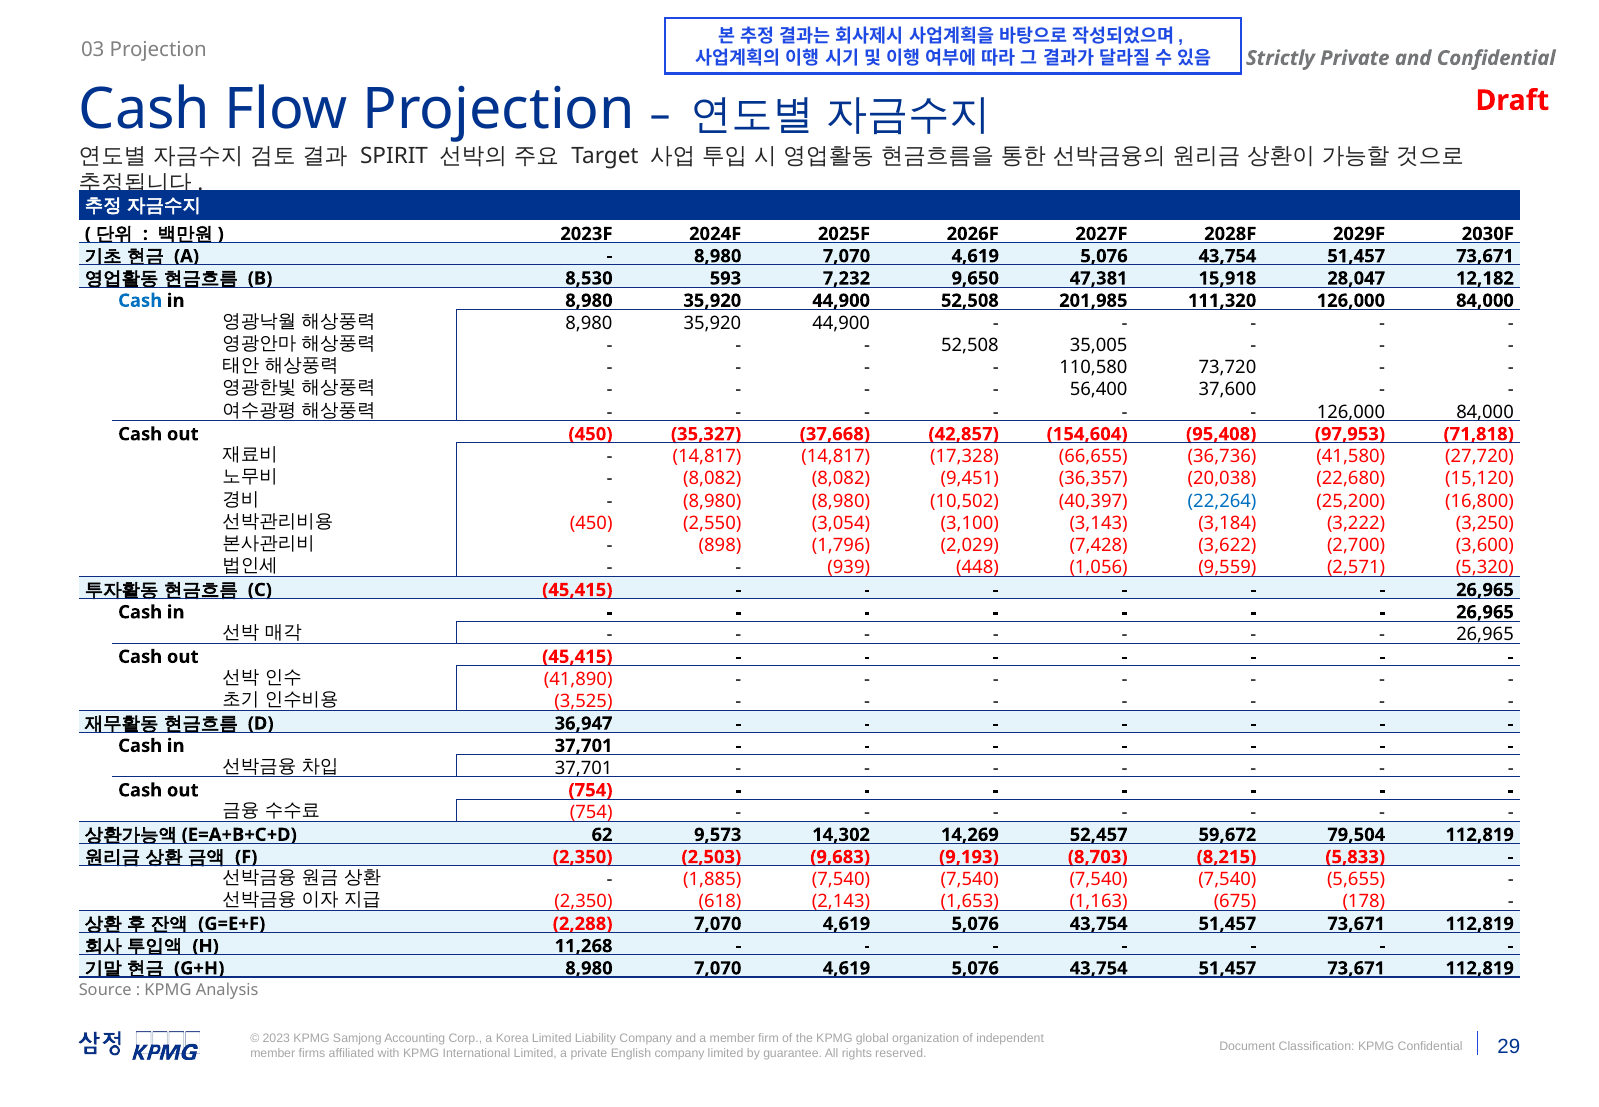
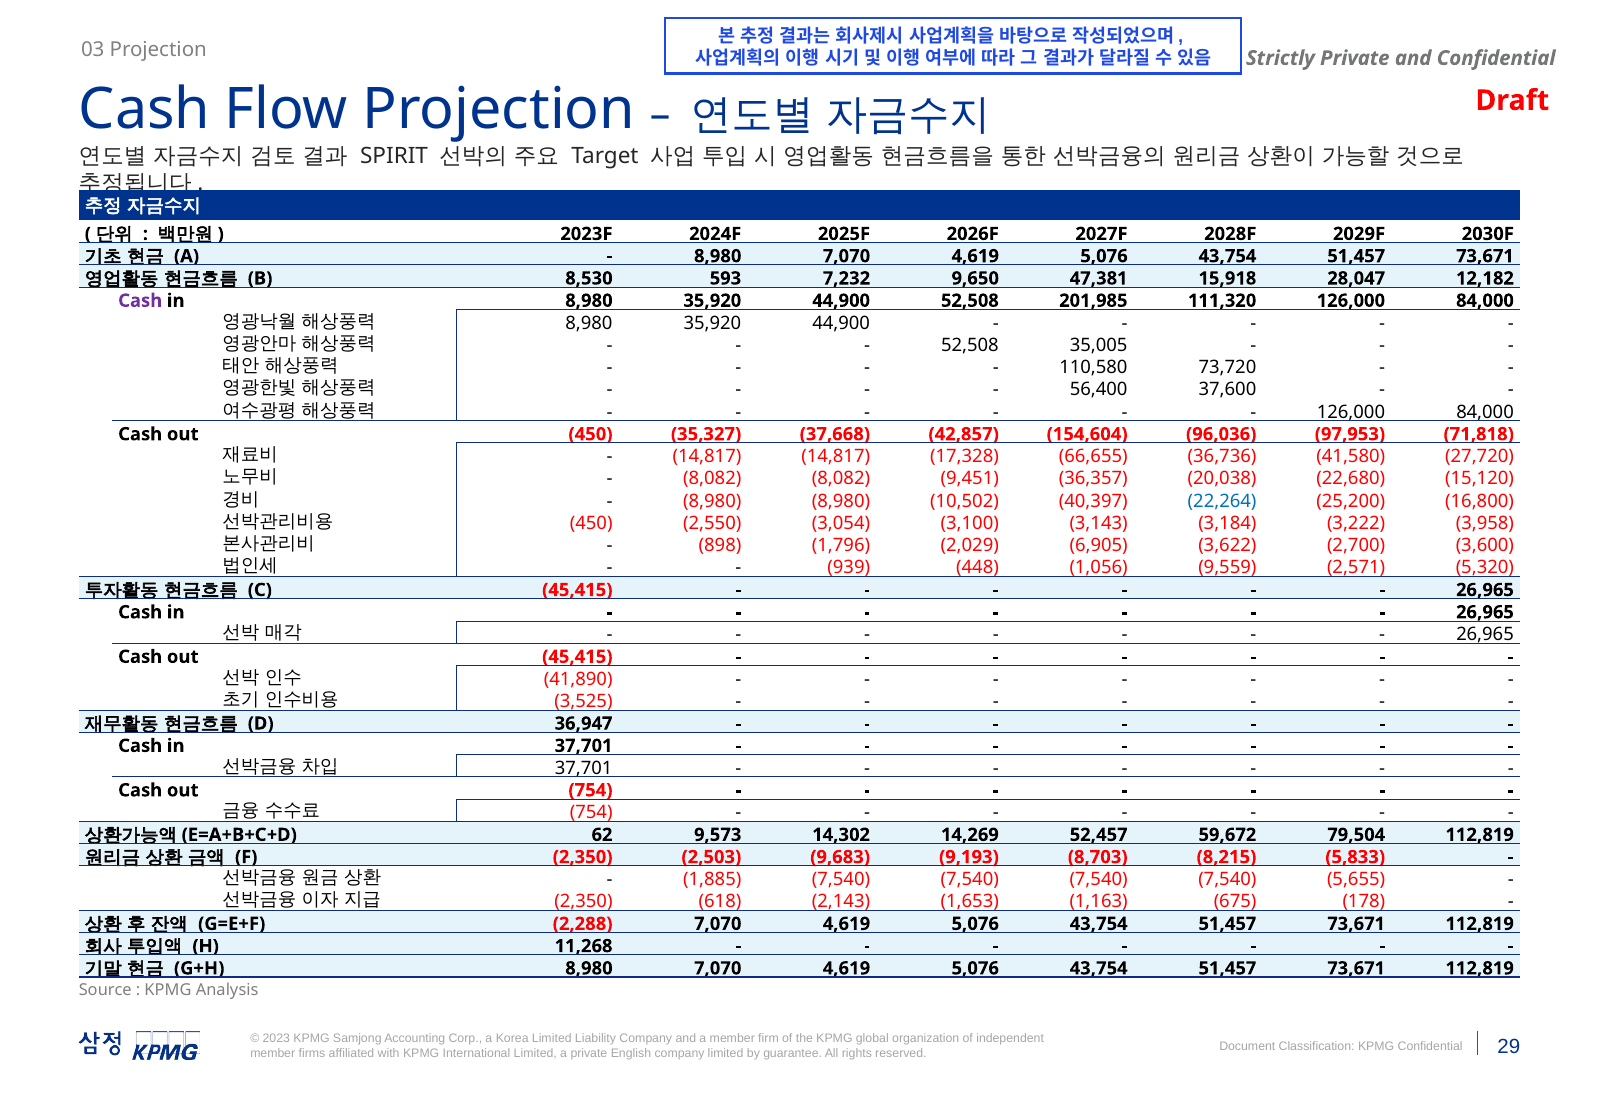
Cash at (140, 301) colour: blue -> purple
95,408: 95,408 -> 96,036
3,250: 3,250 -> 3,958
7,428: 7,428 -> 6,905
